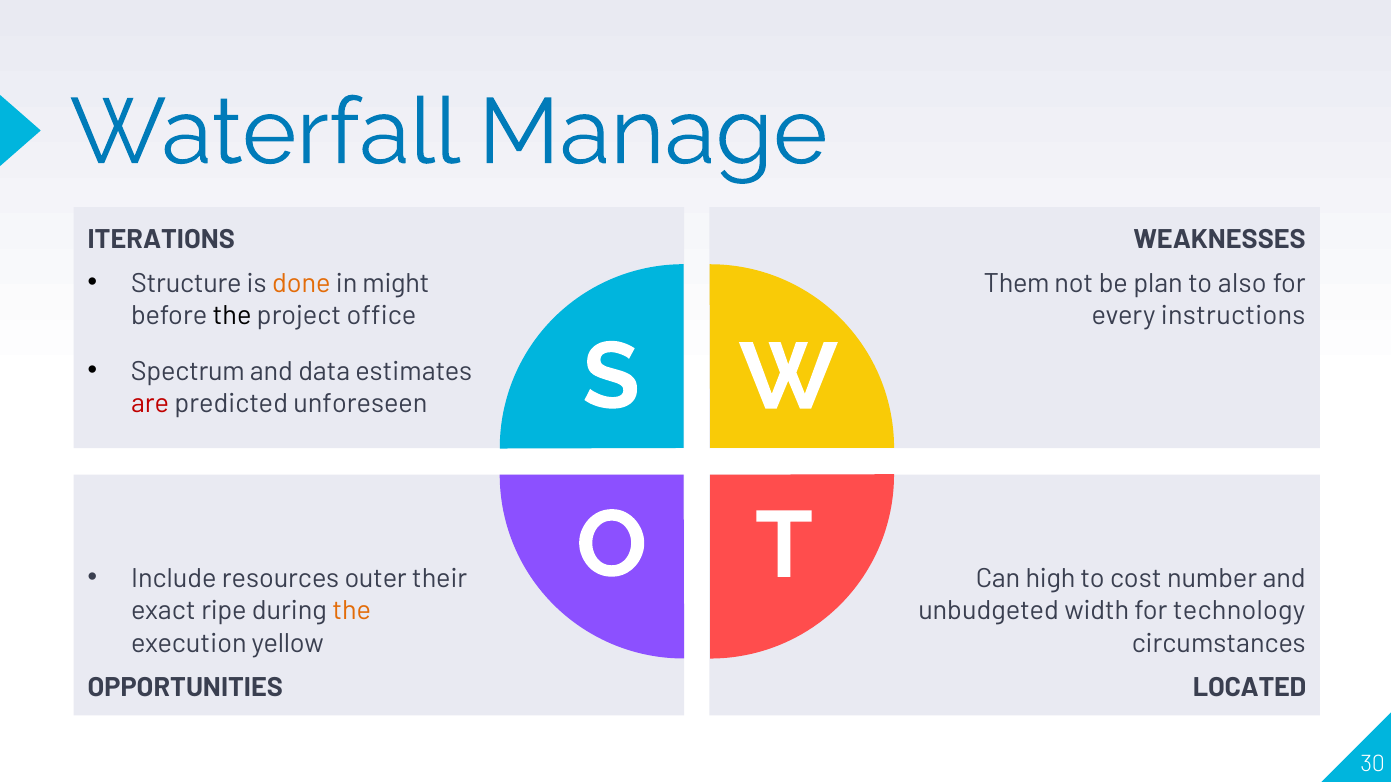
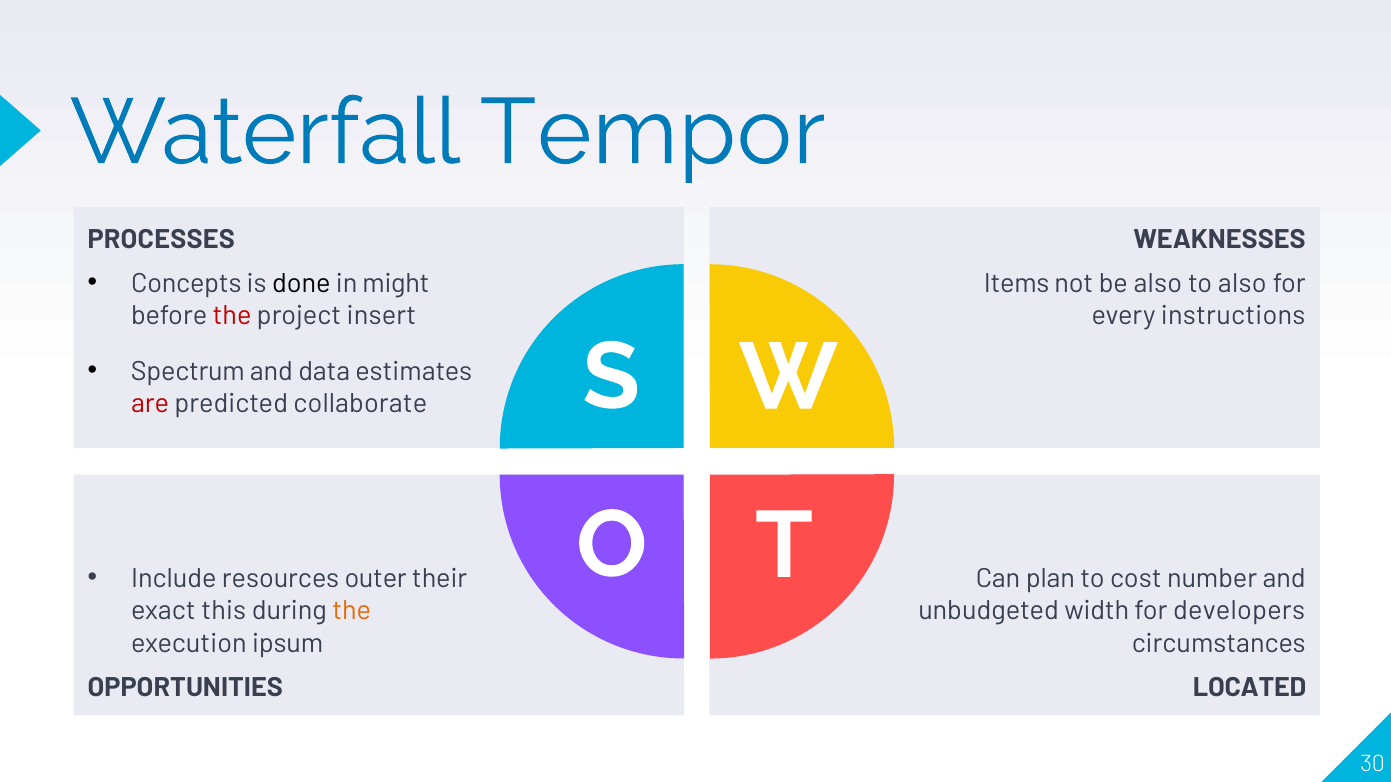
Manage: Manage -> Tempor
ITERATIONS: ITERATIONS -> PROCESSES
Structure: Structure -> Concepts
done colour: orange -> black
Them: Them -> Items
be plan: plan -> also
the at (232, 316) colour: black -> red
office: office -> insert
unforeseen: unforeseen -> collaborate
high: high -> plan
ripe: ripe -> this
technology: technology -> developers
yellow: yellow -> ipsum
